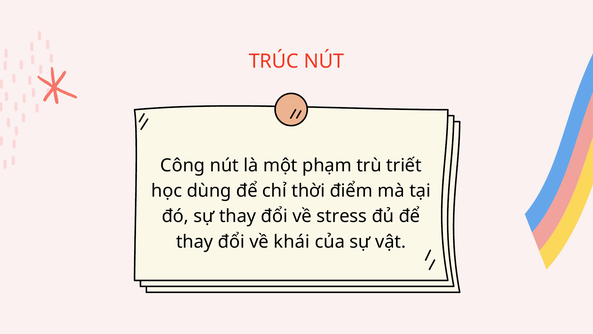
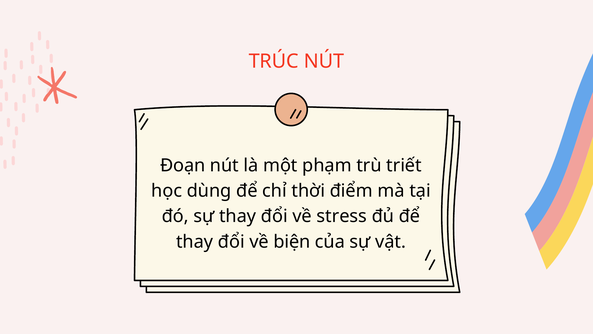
Công: Công -> Đoạn
khái: khái -> biện
